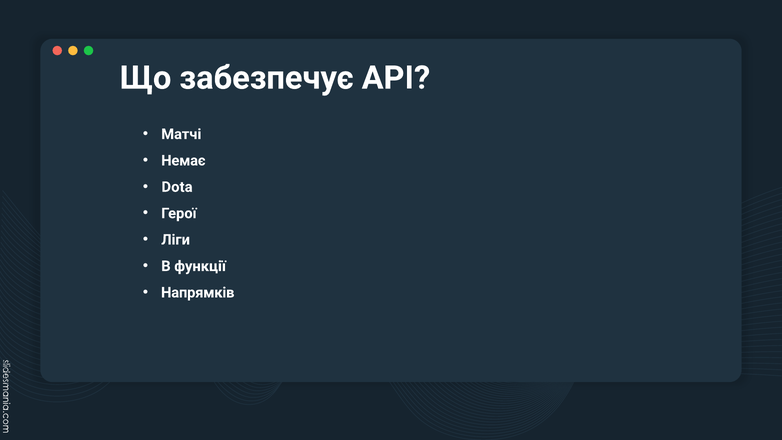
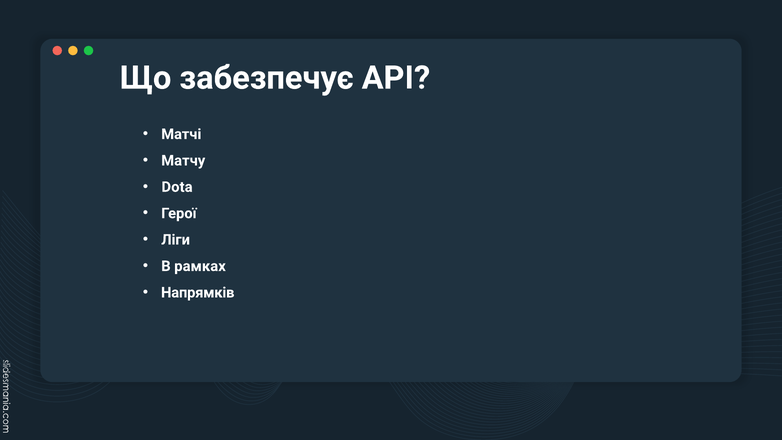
Немає: Немає -> Матчу
функції: функції -> рамках
